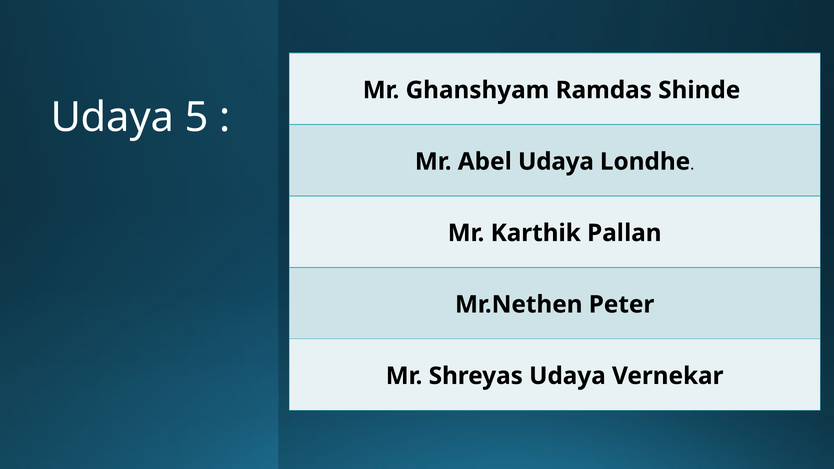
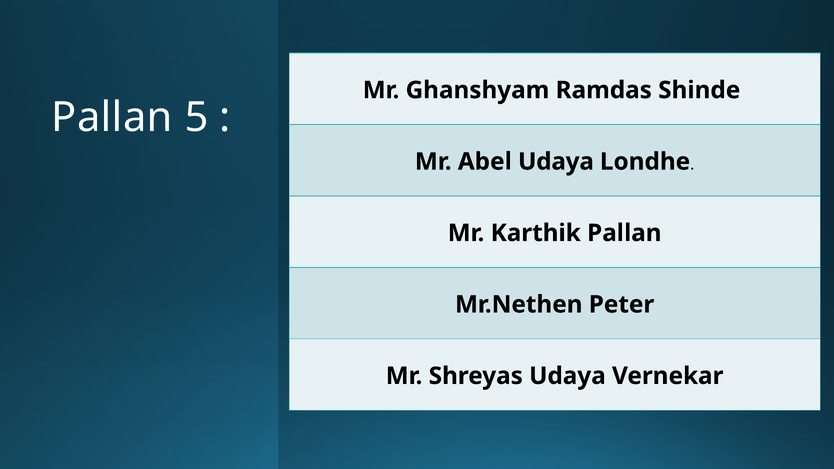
Udaya at (112, 118): Udaya -> Pallan
